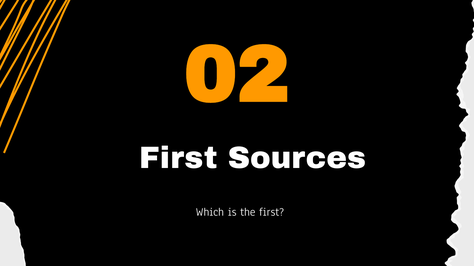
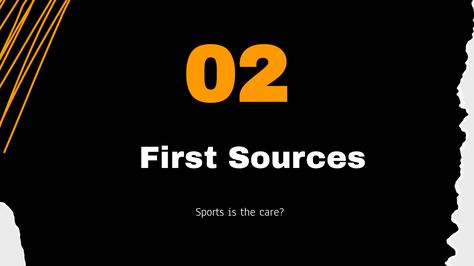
Which: Which -> Sports
the first: first -> care
